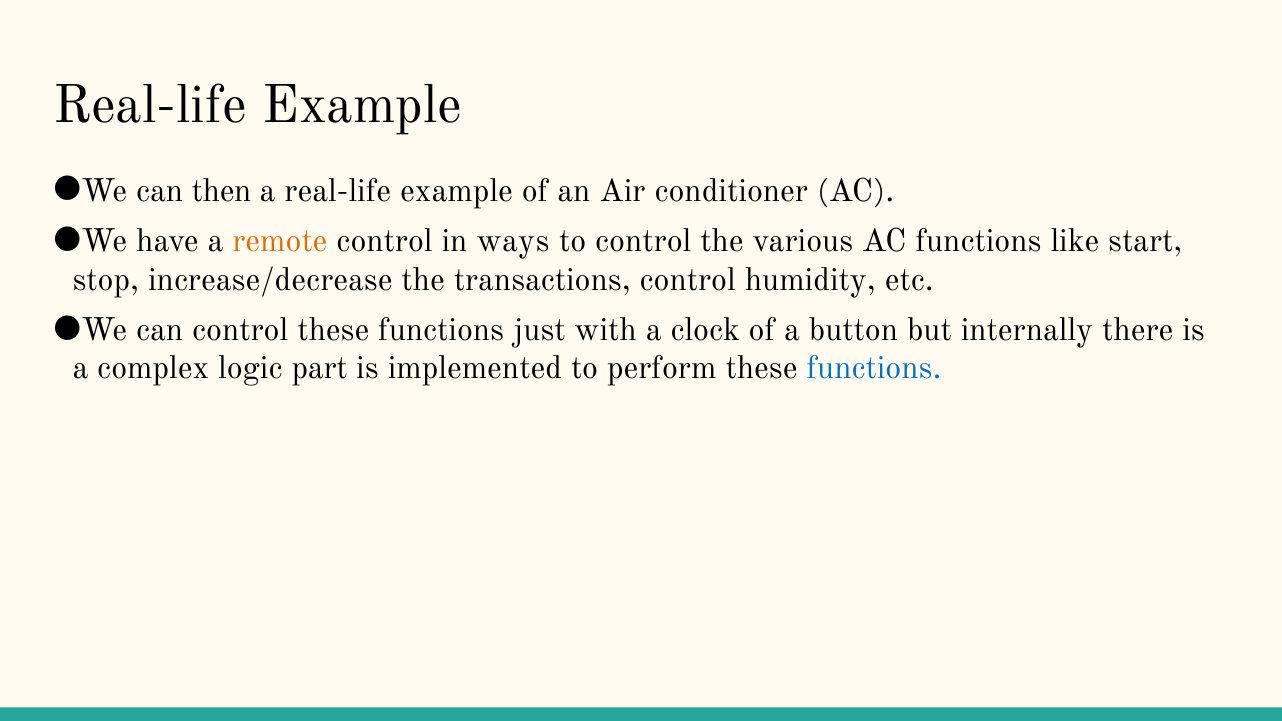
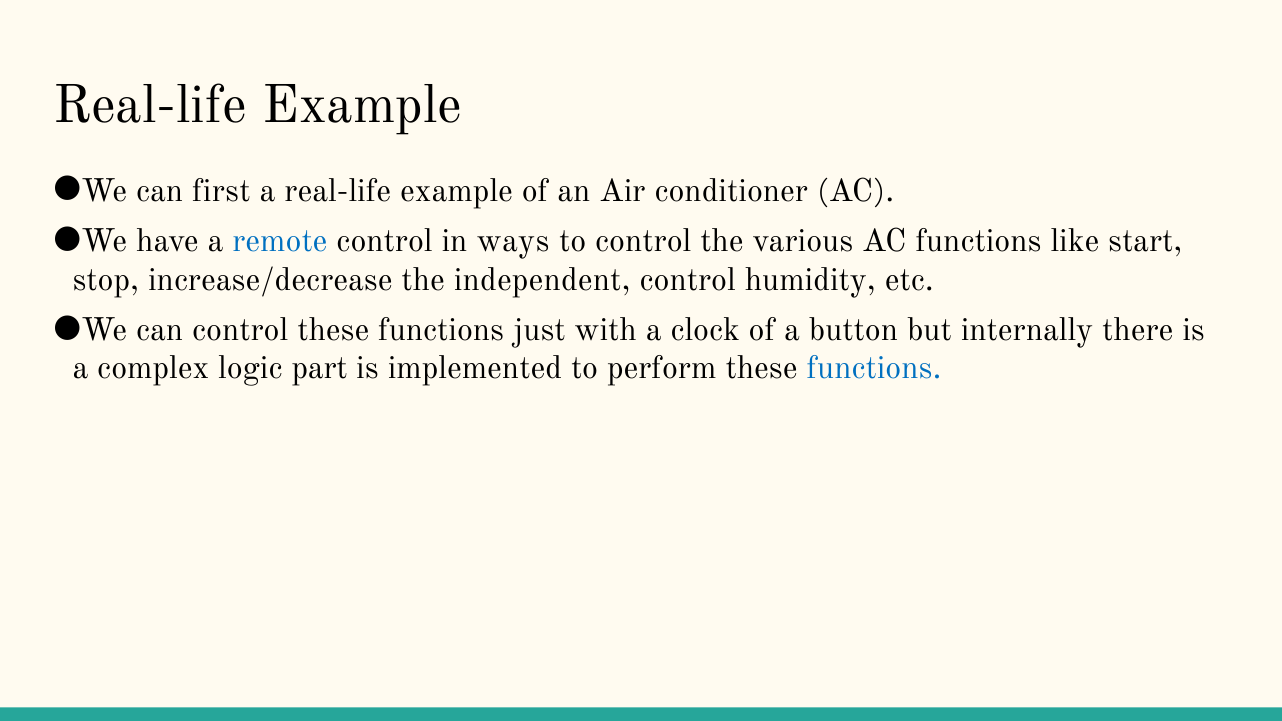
then: then -> first
remote colour: orange -> blue
transactions: transactions -> independent
